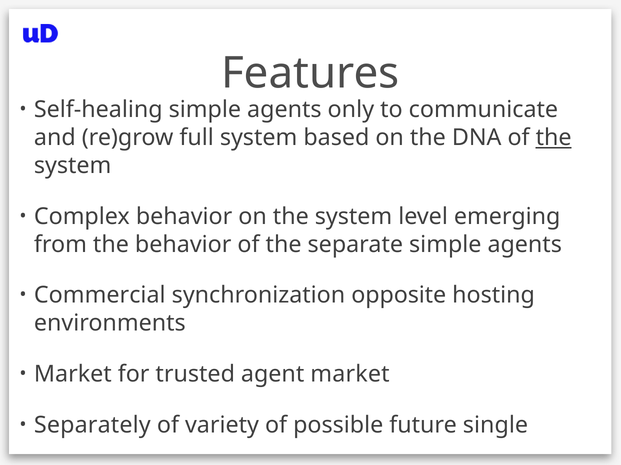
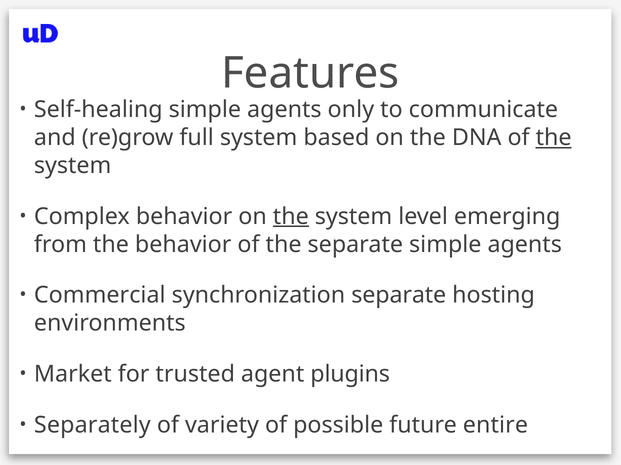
the at (291, 217) underline: none -> present
synchronization opposite: opposite -> separate
agent market: market -> plugins
single: single -> entire
